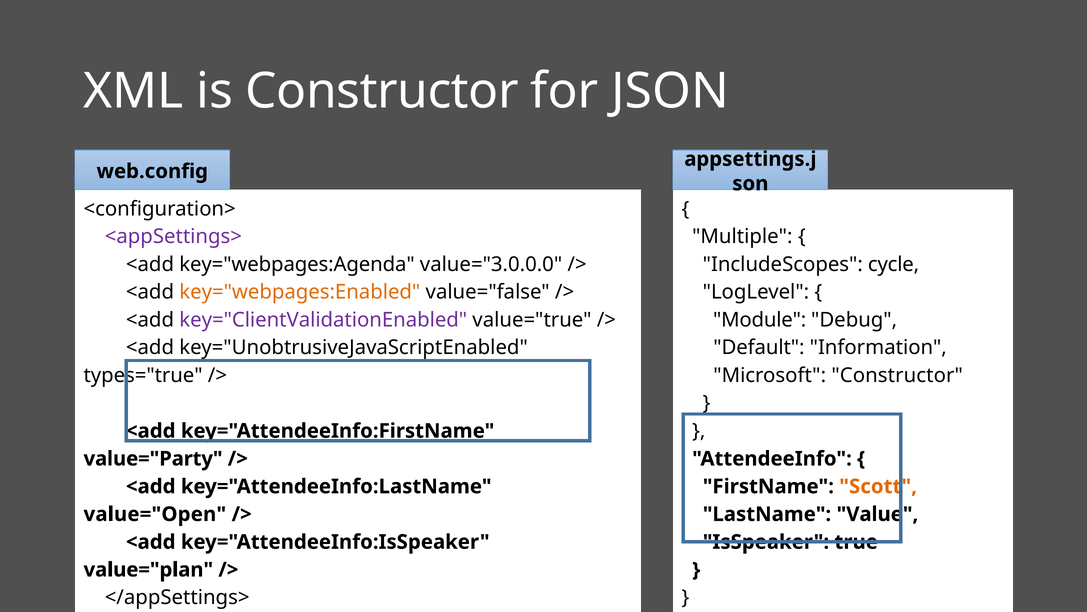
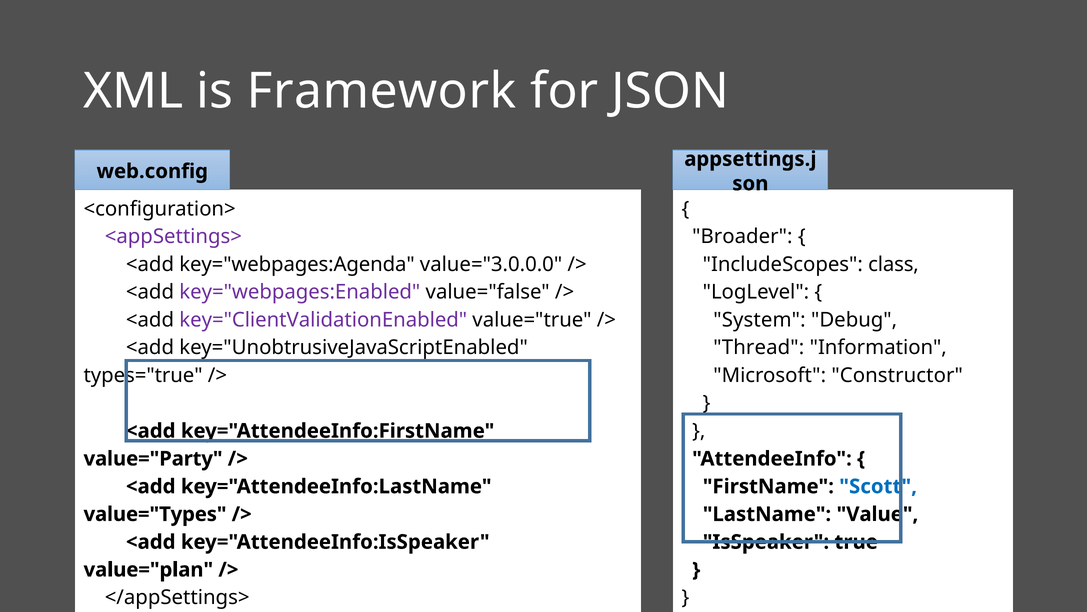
is Constructor: Constructor -> Framework
Multiple: Multiple -> Broader
cycle: cycle -> class
key="webpages:Enabled colour: orange -> purple
Module: Module -> System
Default: Default -> Thread
Scott colour: orange -> blue
value="Open: value="Open -> value="Types
